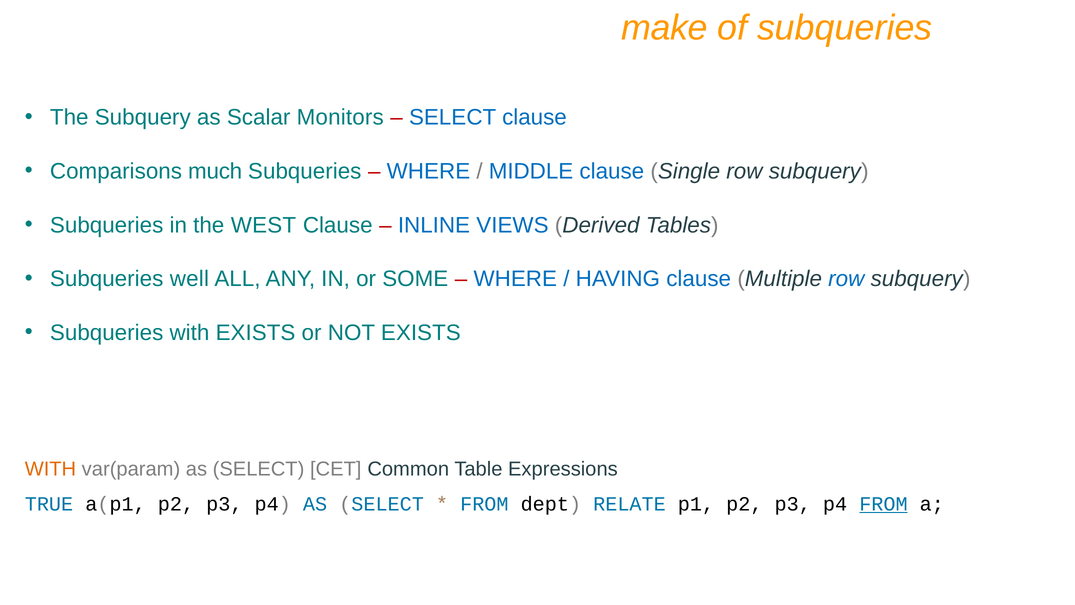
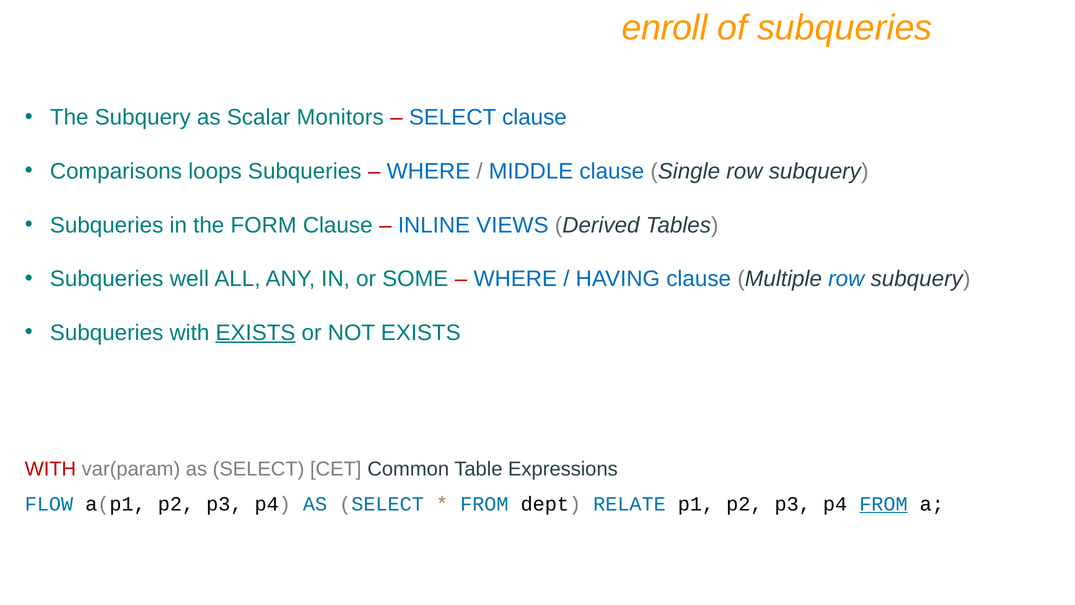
make: make -> enroll
much: much -> loops
WEST: WEST -> FORM
EXISTS at (256, 333) underline: none -> present
WITH at (50, 469) colour: orange -> red
TRUE: TRUE -> FLOW
